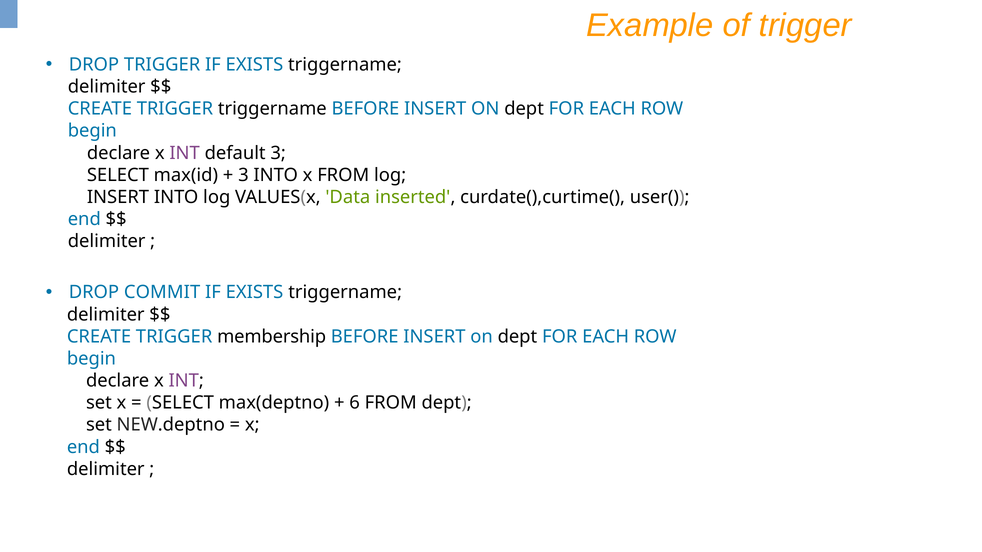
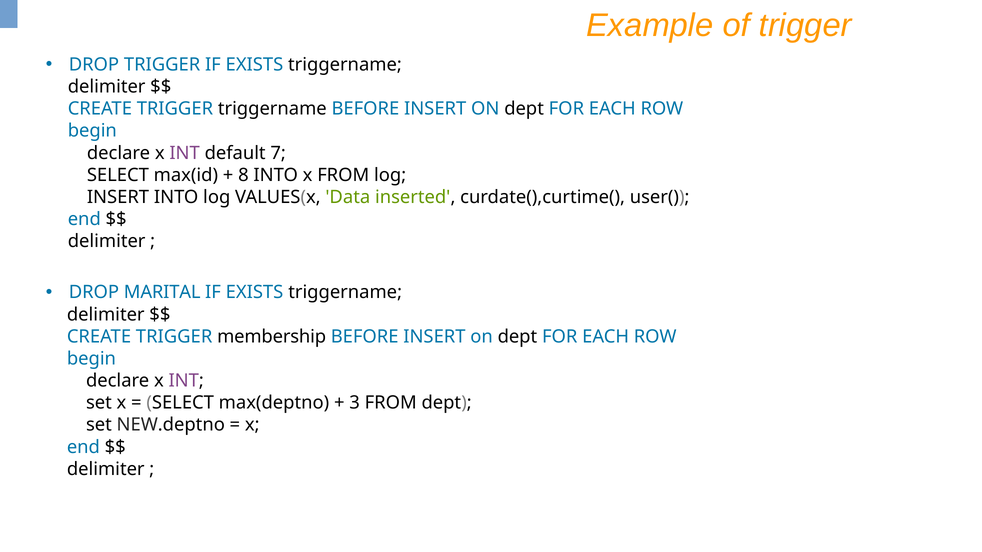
default 3: 3 -> 7
3 at (243, 175): 3 -> 8
COMMIT: COMMIT -> MARITAL
6: 6 -> 3
